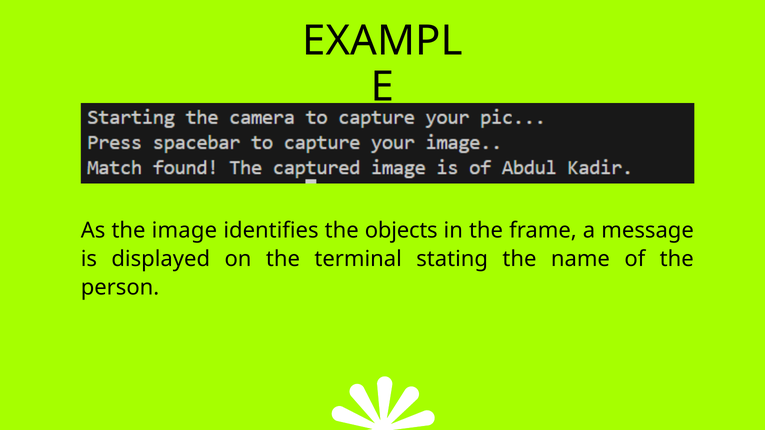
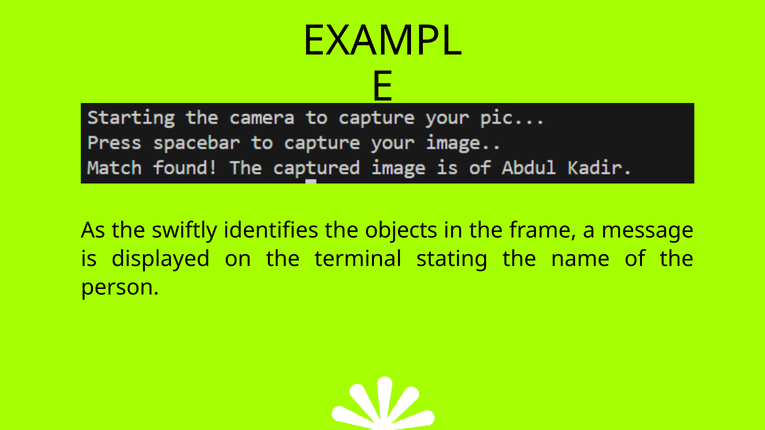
image: image -> swiftly
